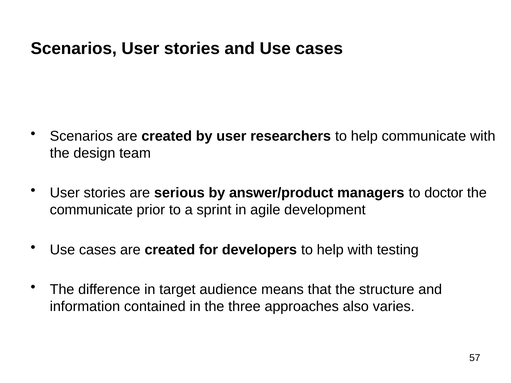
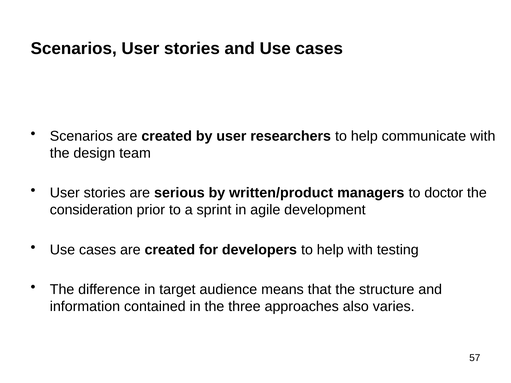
answer/product: answer/product -> written/product
communicate at (91, 210): communicate -> consideration
